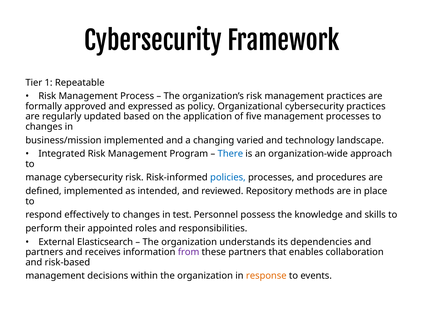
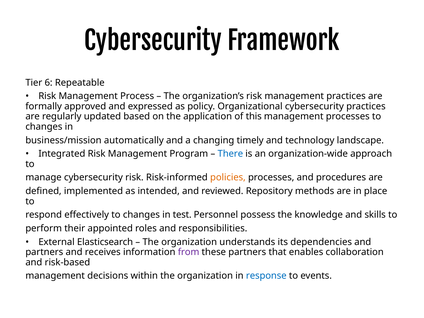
1: 1 -> 6
five: five -> this
business/mission implemented: implemented -> automatically
varied: varied -> timely
policies colour: blue -> orange
response colour: orange -> blue
